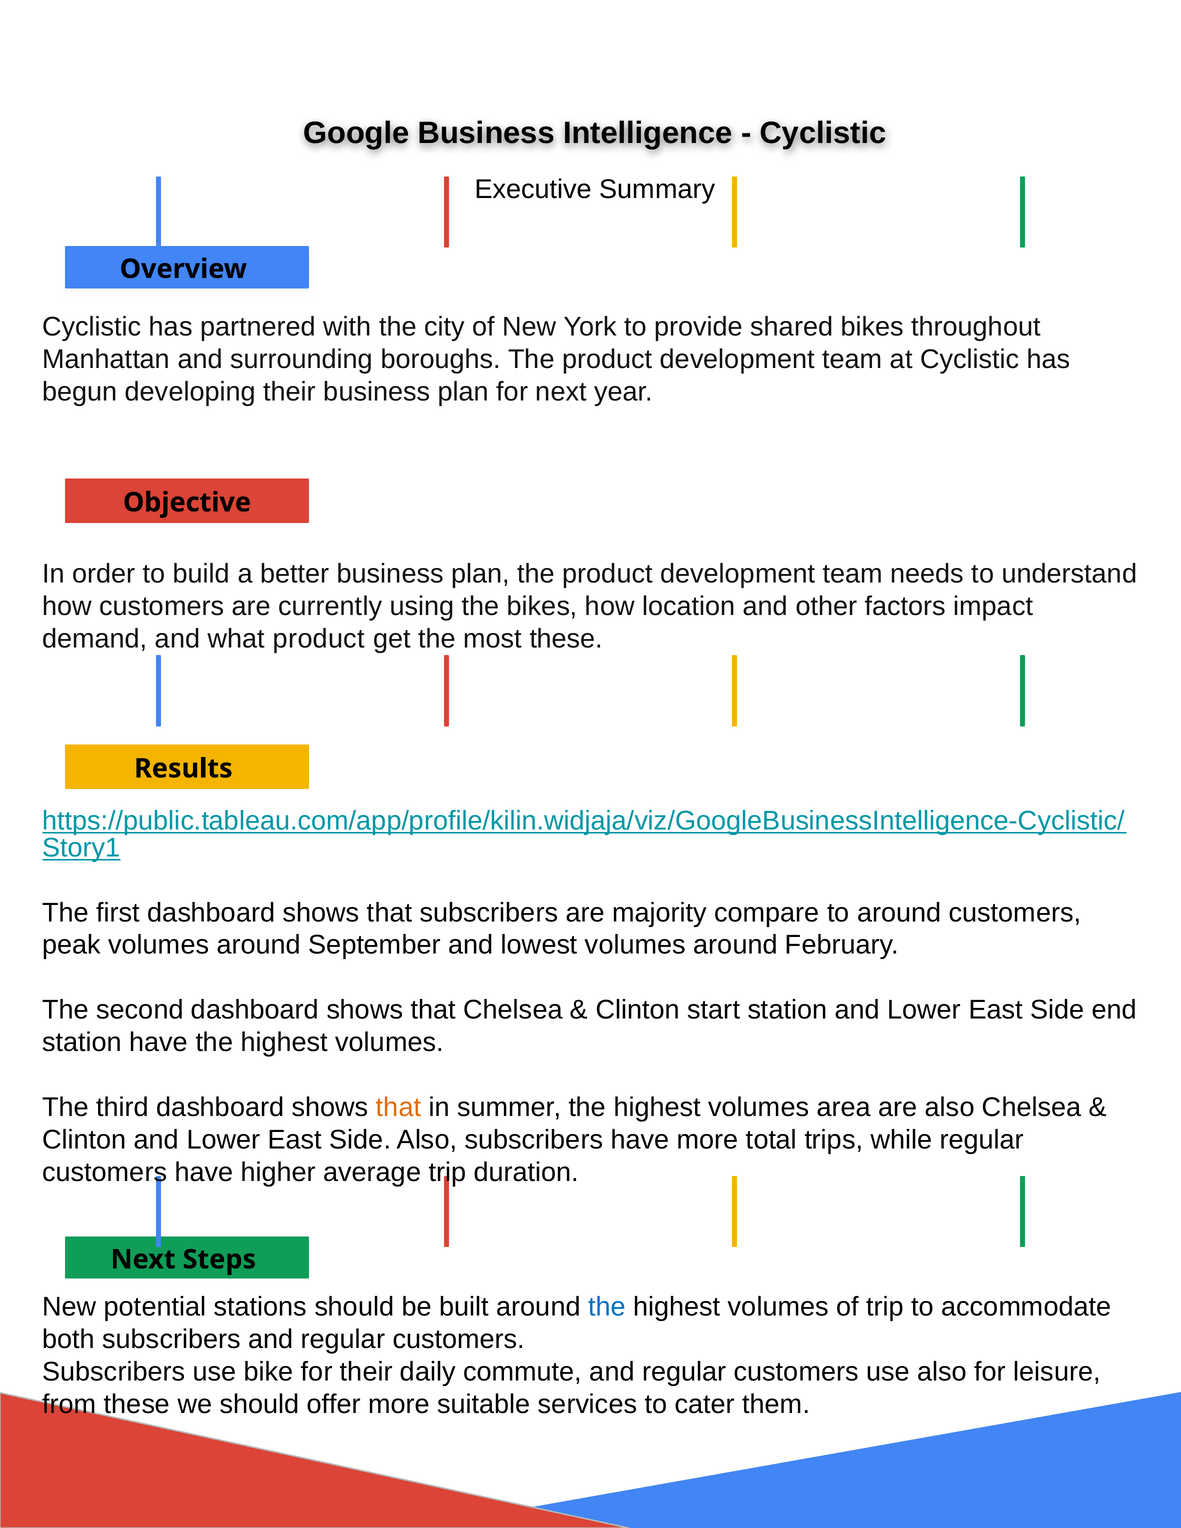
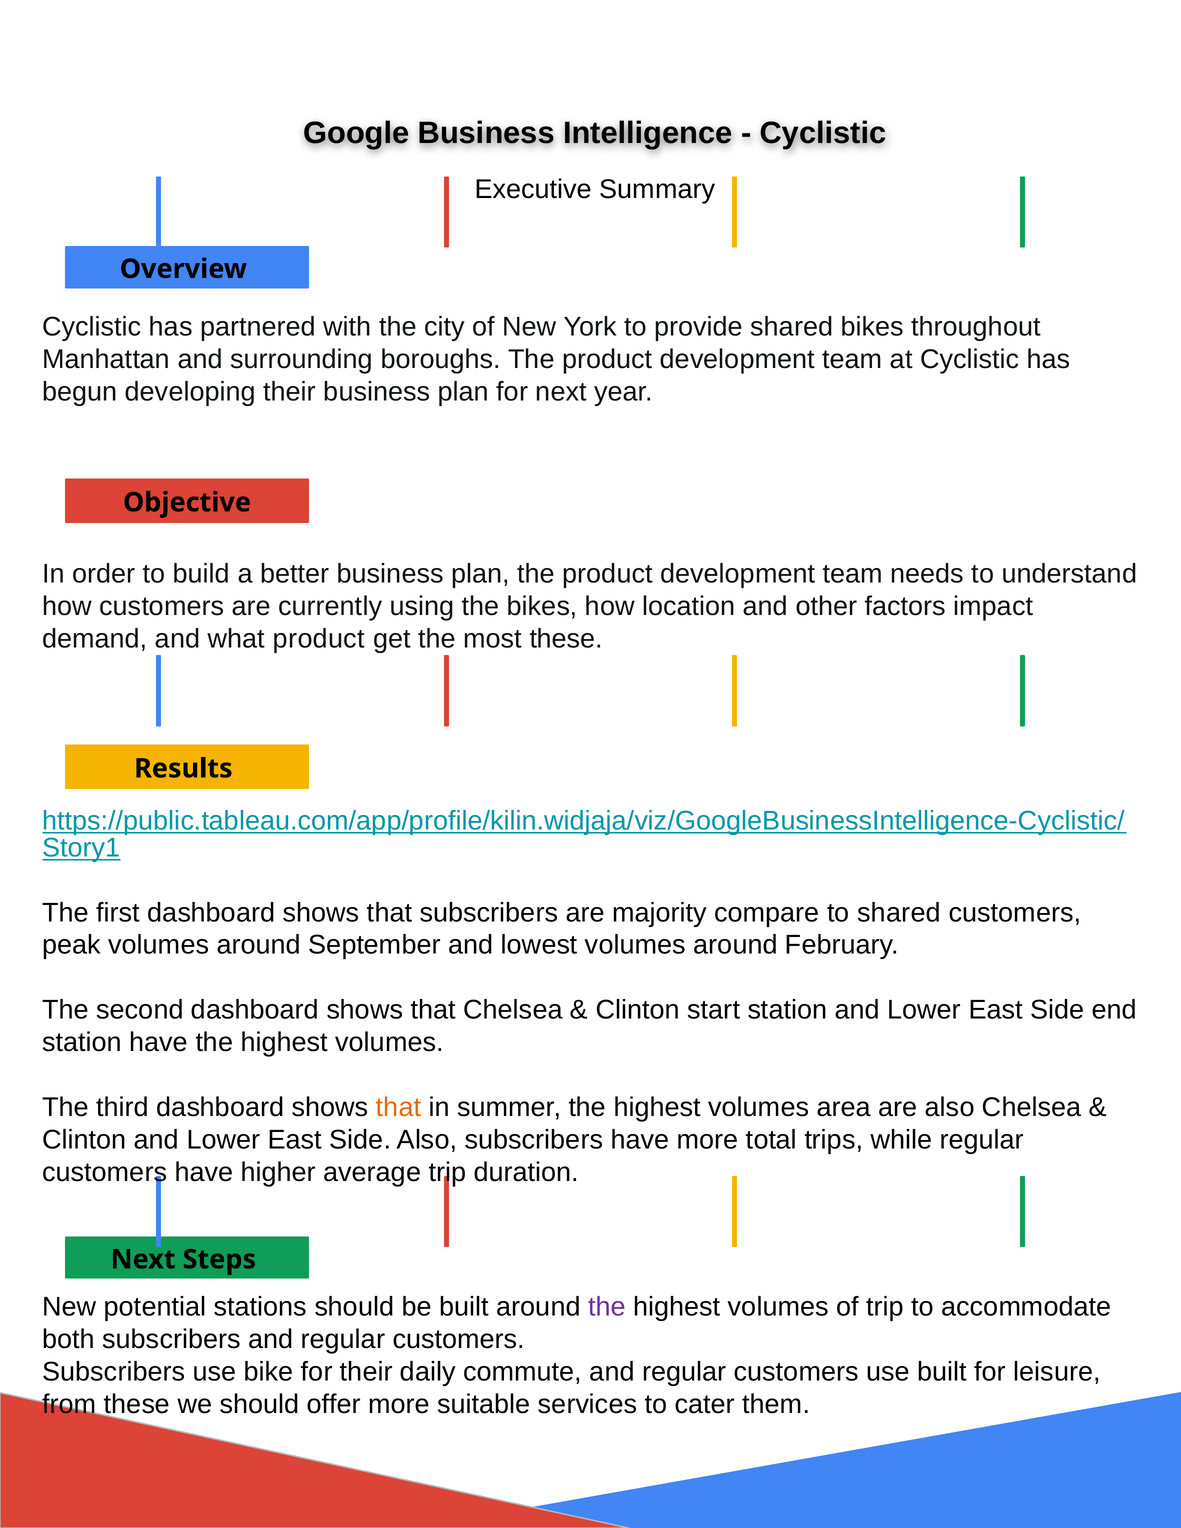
to around: around -> shared
the at (607, 1307) colour: blue -> purple
use also: also -> built
